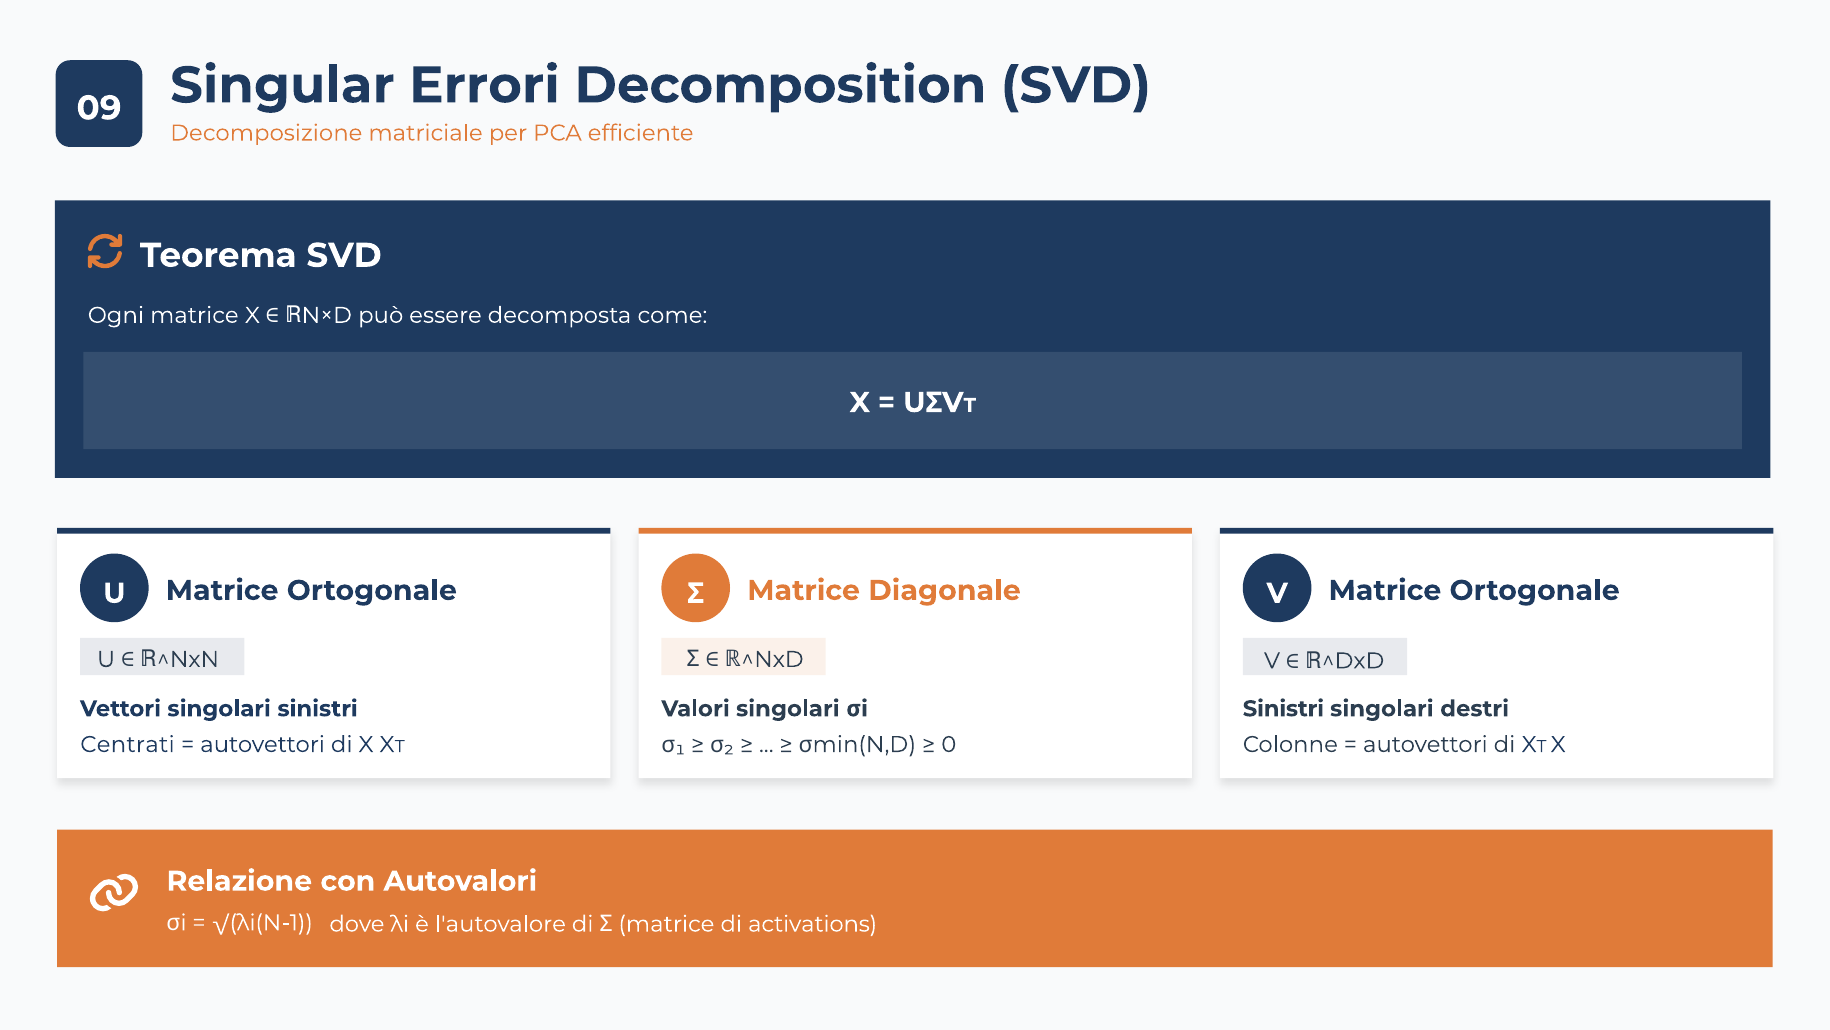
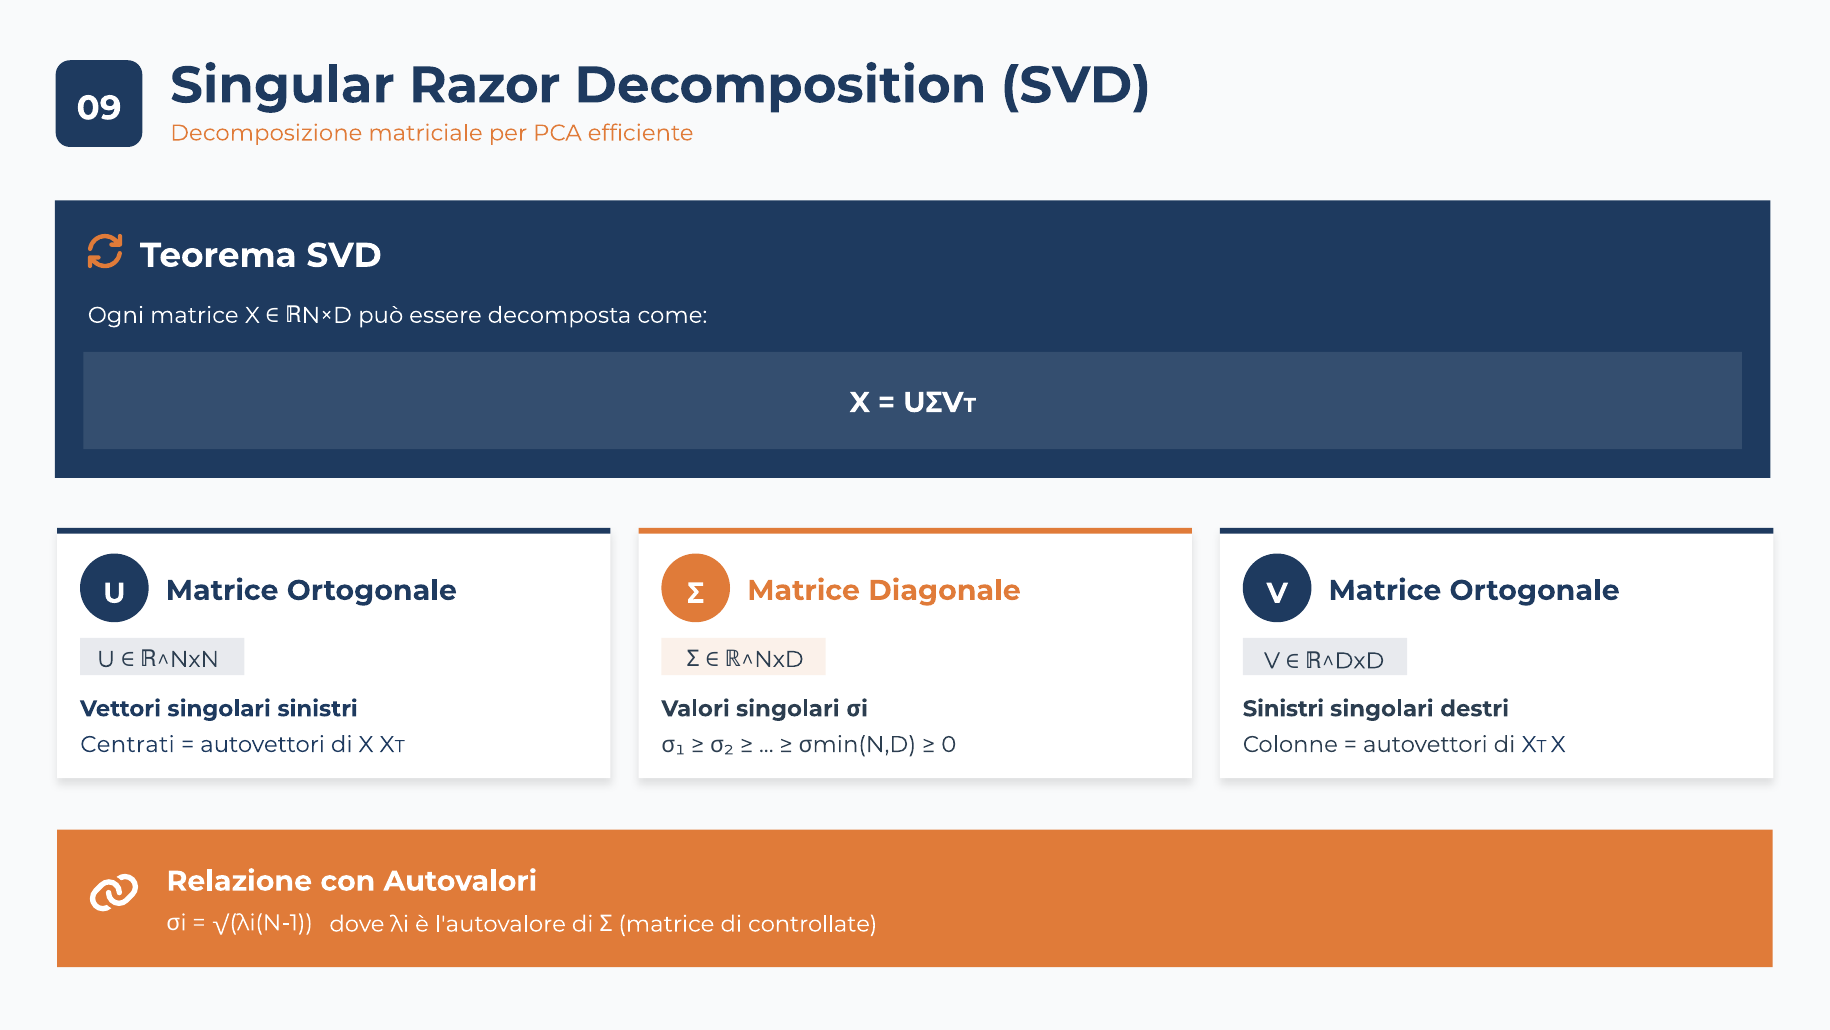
Errori: Errori -> Razor
activations: activations -> controllate
